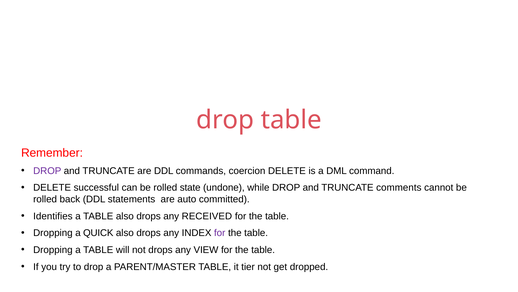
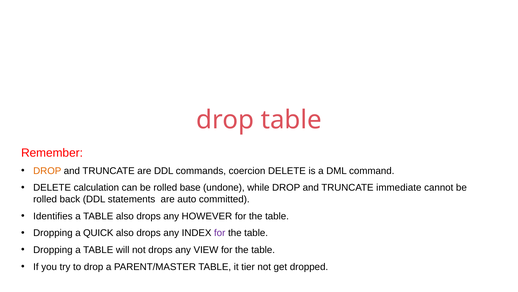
DROP at (47, 170) colour: purple -> orange
successful: successful -> calculation
state: state -> base
comments: comments -> immediate
RECEIVED: RECEIVED -> HOWEVER
